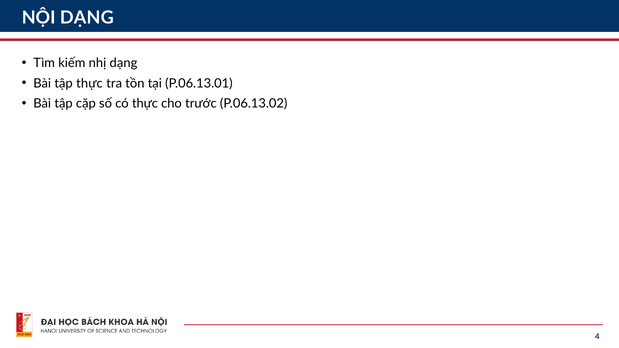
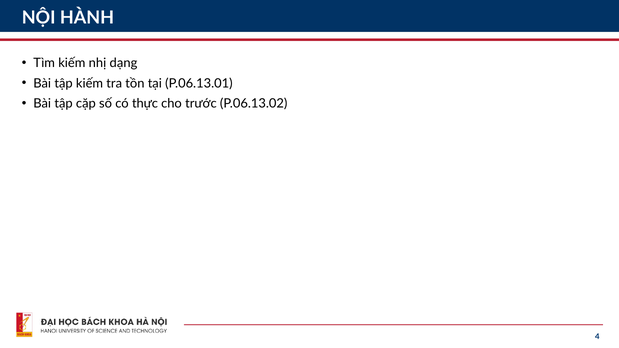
NỘI DẠNG: DẠNG -> HÀNH
tập thực: thực -> kiếm
